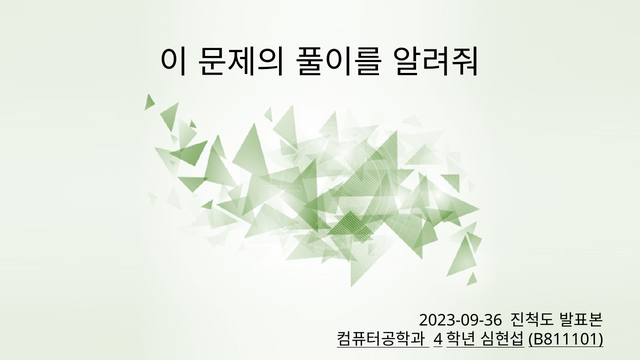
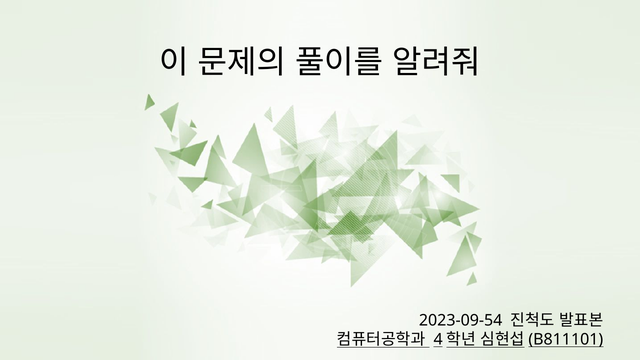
2023-09-36: 2023-09-36 -> 2023-09-54
